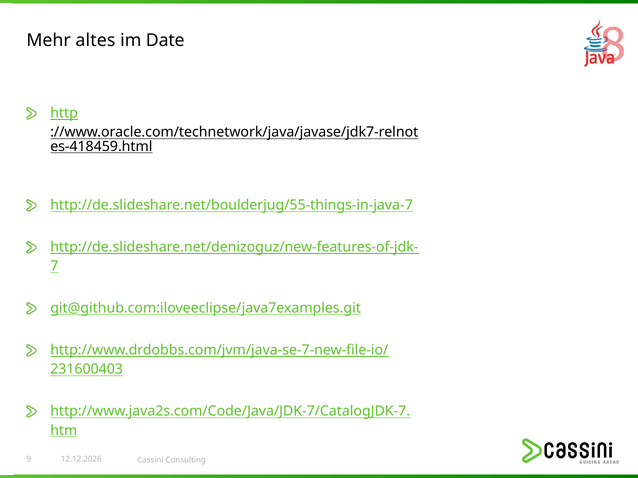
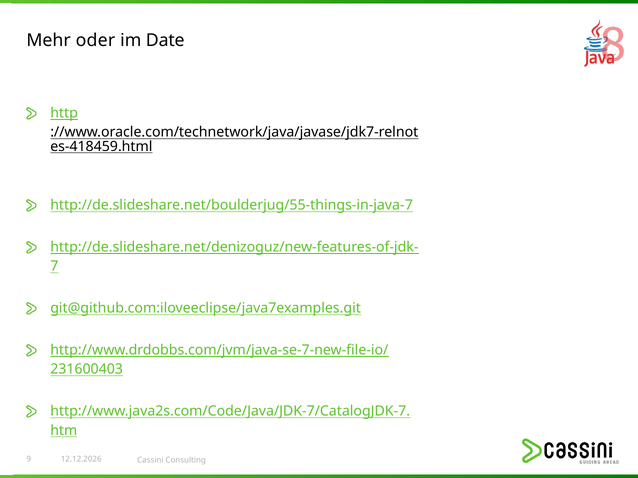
altes: altes -> oder
